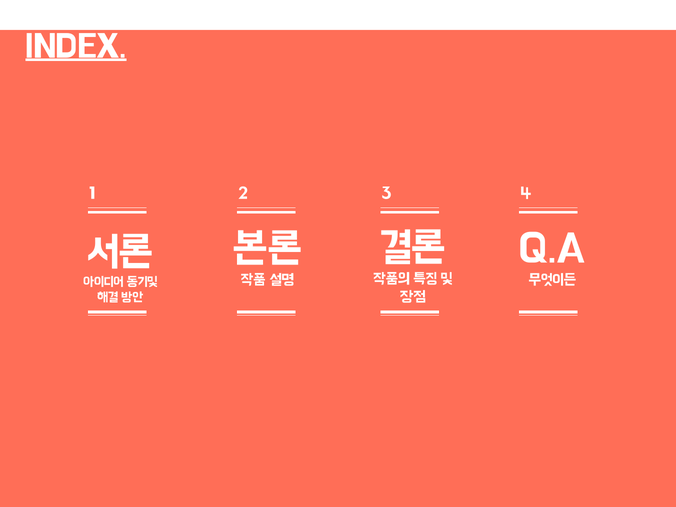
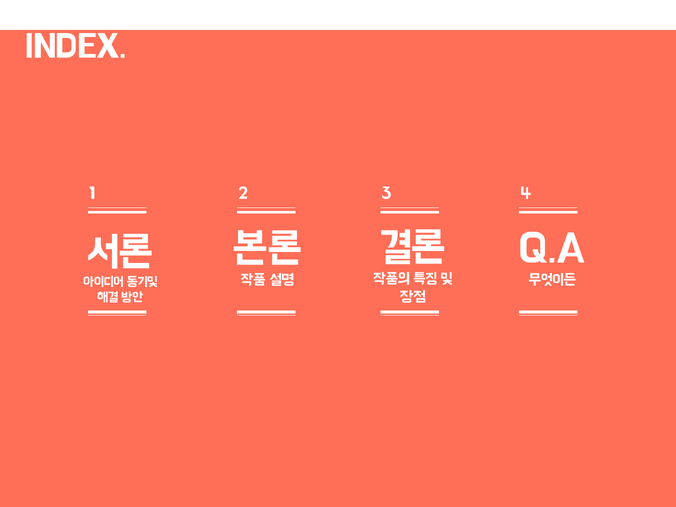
INDEX underline: present -> none
